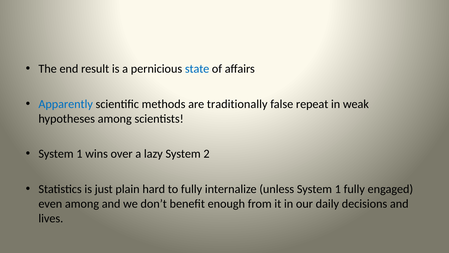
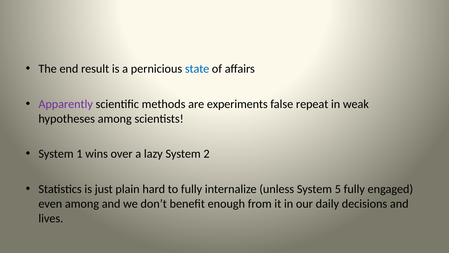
Apparently colour: blue -> purple
traditionally: traditionally -> experiments
unless System 1: 1 -> 5
